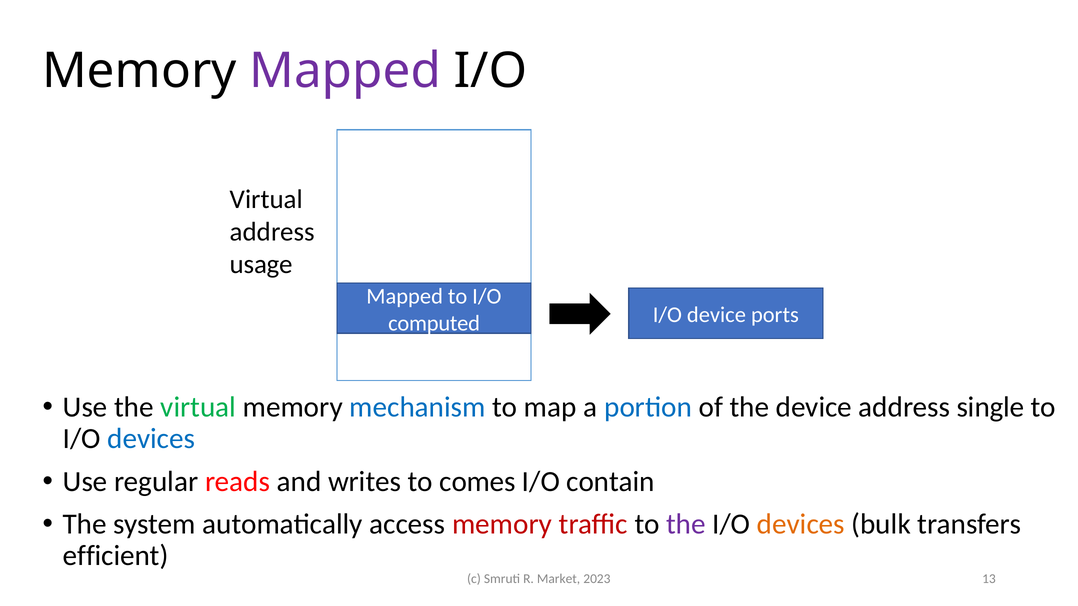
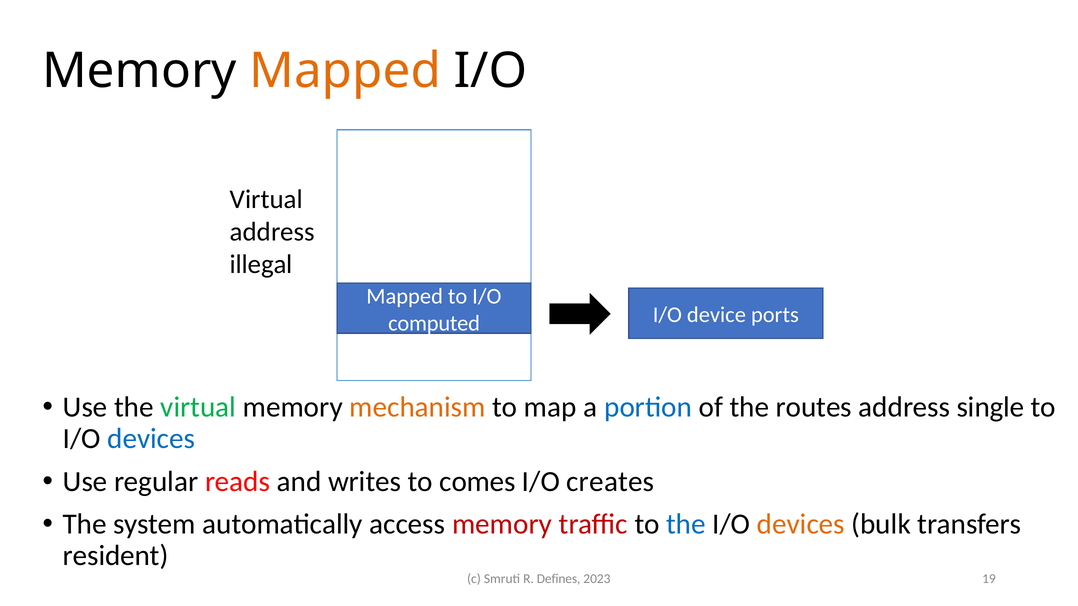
Mapped at (345, 71) colour: purple -> orange
usage: usage -> illegal
mechanism colour: blue -> orange
the device: device -> routes
contain: contain -> creates
the at (686, 525) colour: purple -> blue
efficient: efficient -> resident
Market: Market -> Defines
13: 13 -> 19
